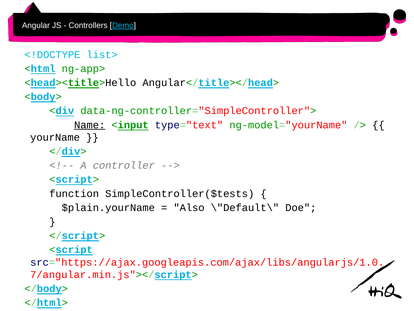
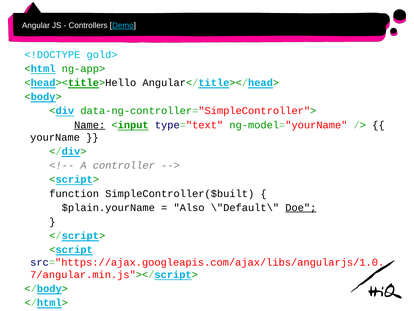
list>: list> -> gold>
SimpleController($tests: SimpleController($tests -> SimpleController($built
Doe underline: none -> present
